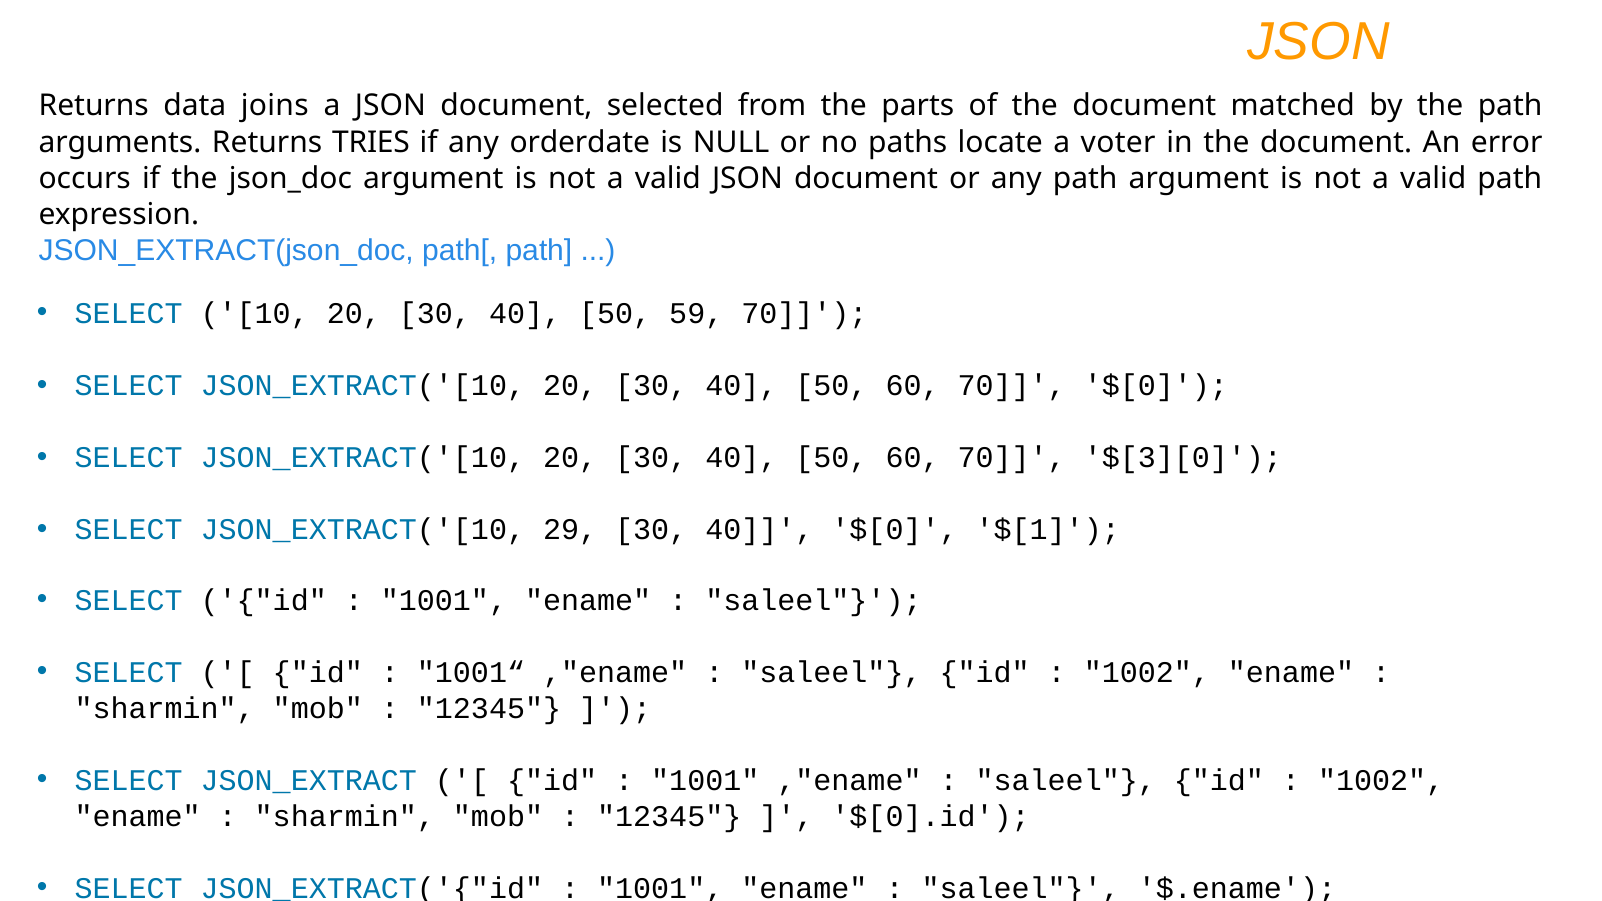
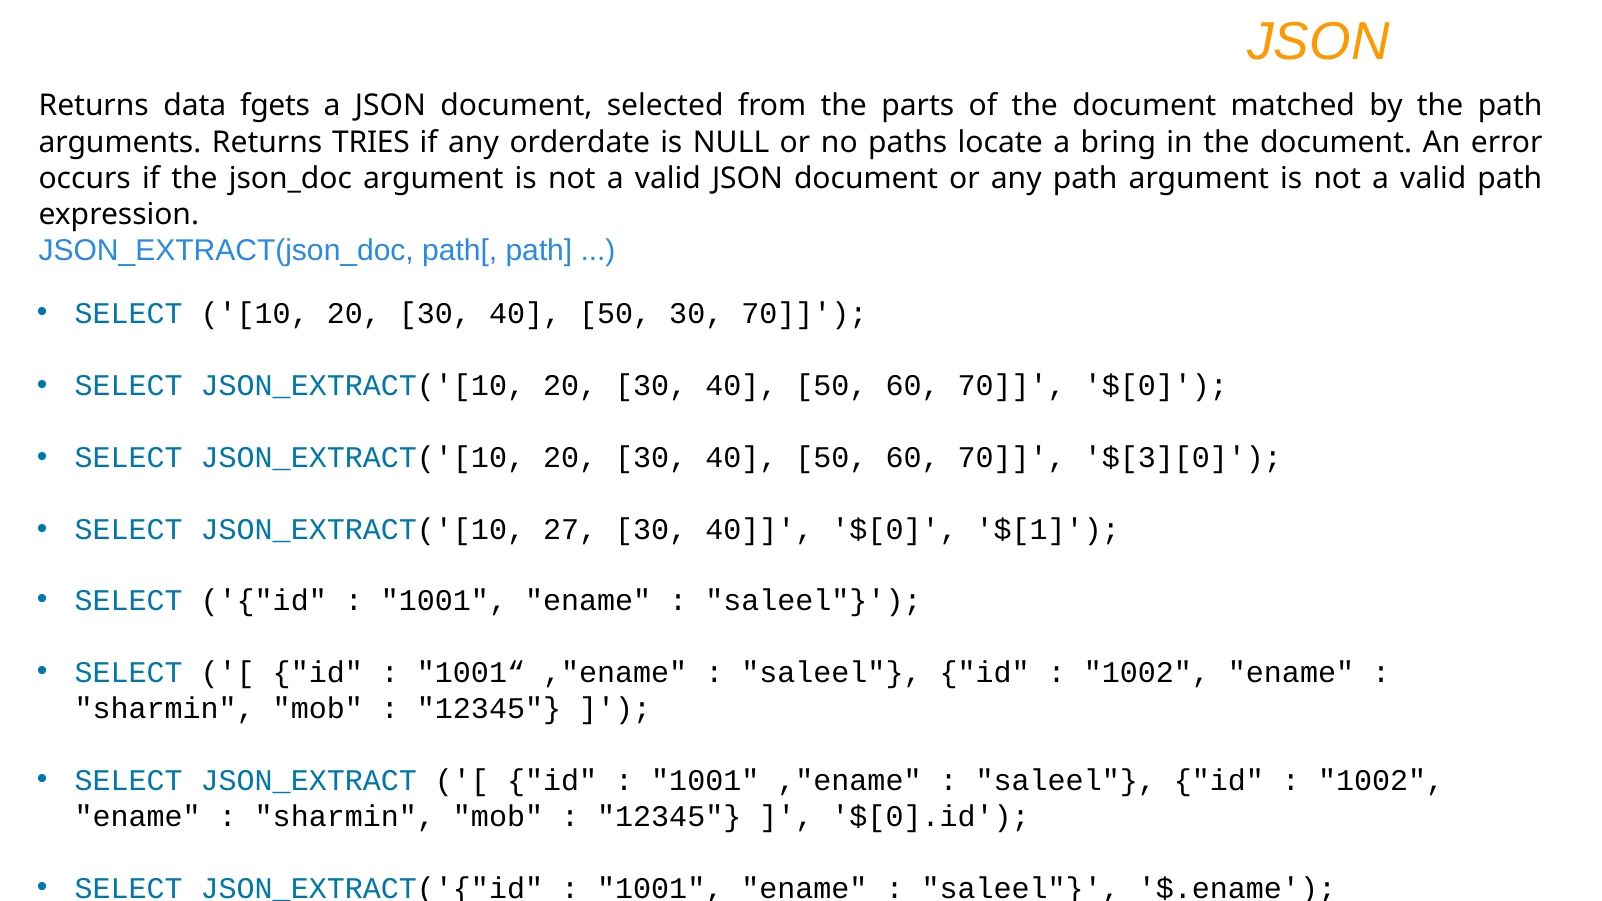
joins: joins -> fgets
voter: voter -> bring
50 59: 59 -> 30
29: 29 -> 27
